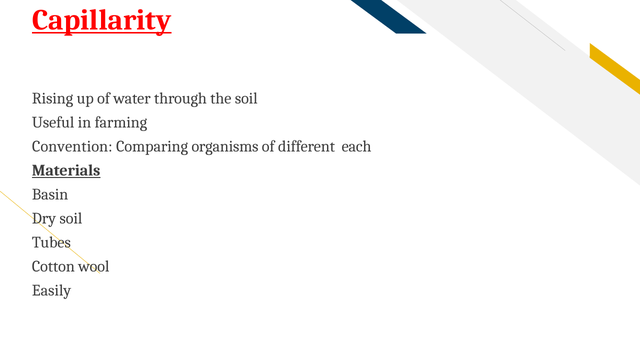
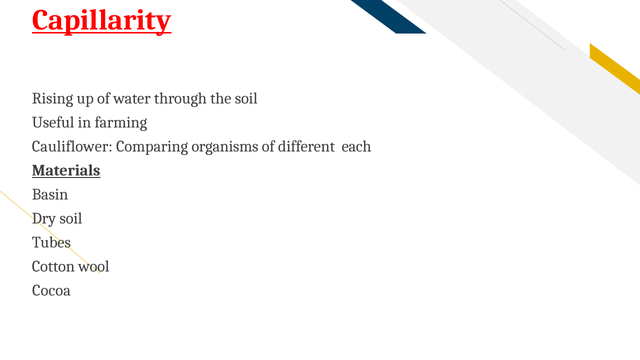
Convention: Convention -> Cauliflower
Easily: Easily -> Cocoa
